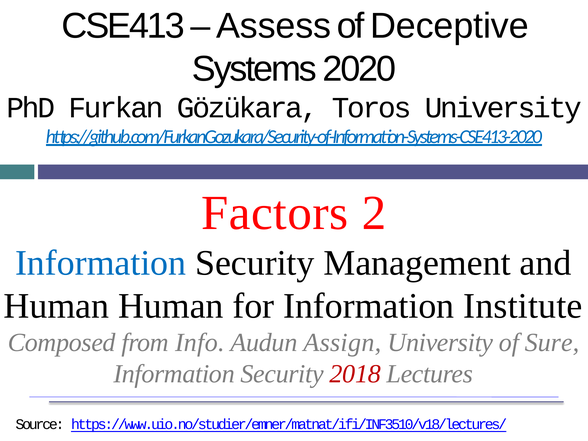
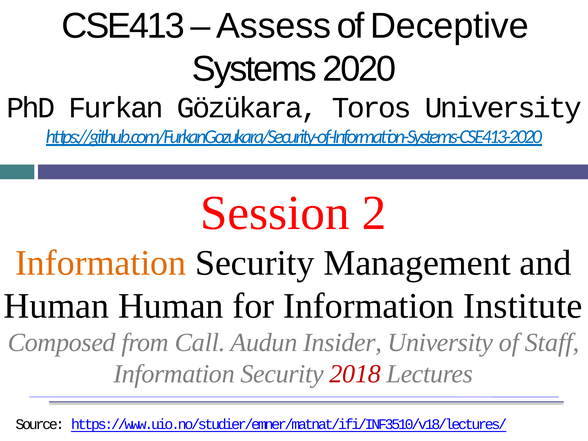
Factors: Factors -> Session
Information at (101, 263) colour: blue -> orange
Info: Info -> Call
Assign: Assign -> Insider
Sure: Sure -> Staff
